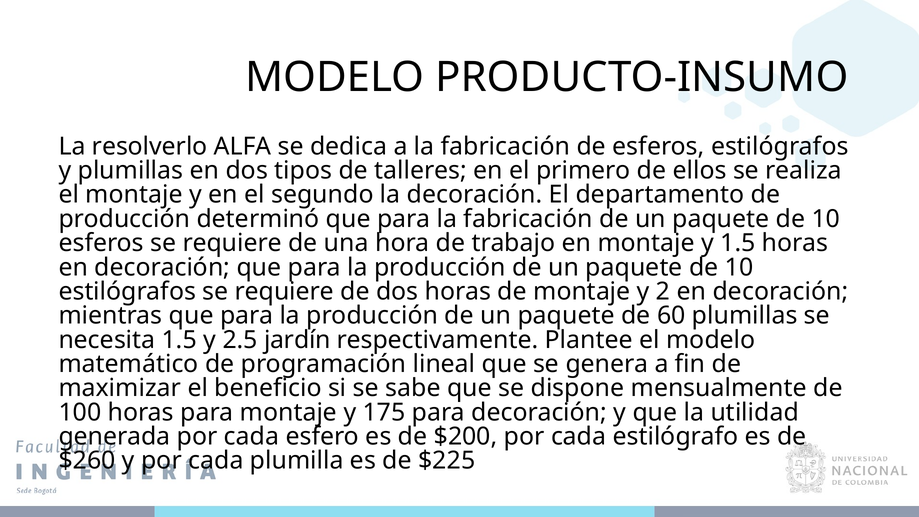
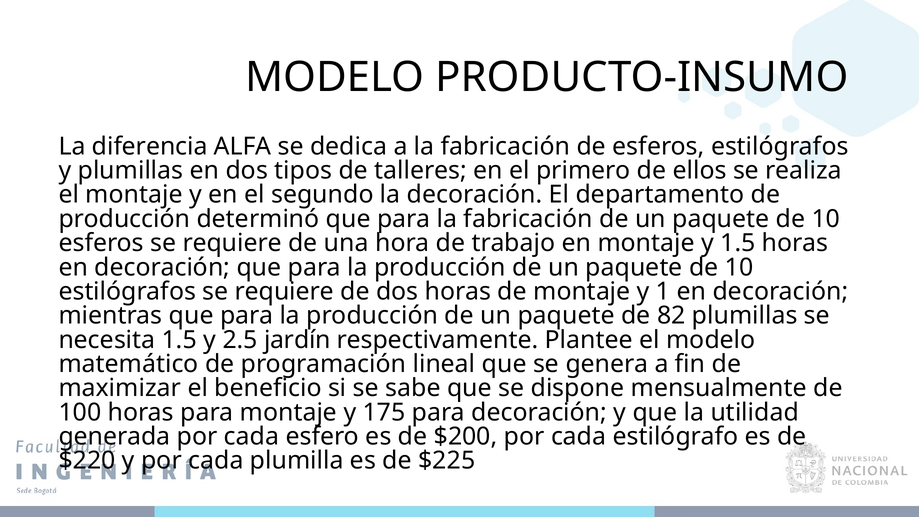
resolverlo: resolverlo -> diferencia
2: 2 -> 1
60: 60 -> 82
$260: $260 -> $220
